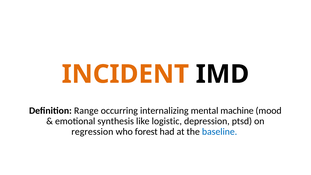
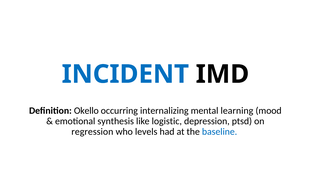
INCIDENT colour: orange -> blue
Range: Range -> Okello
machine: machine -> learning
forest: forest -> levels
